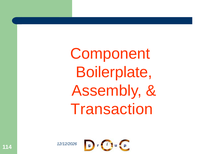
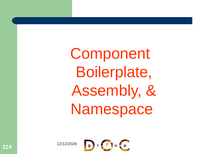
Transaction: Transaction -> Namespace
